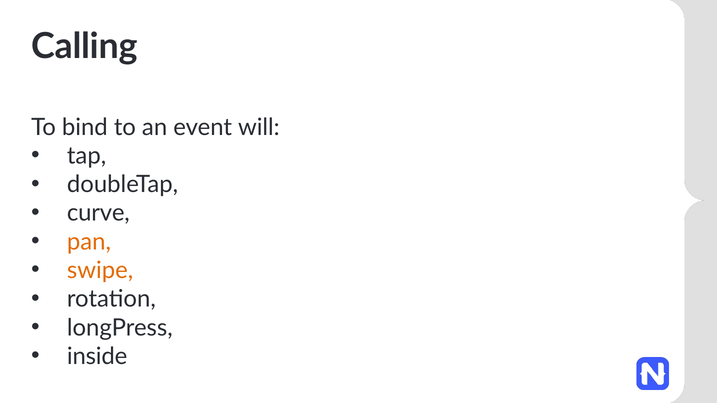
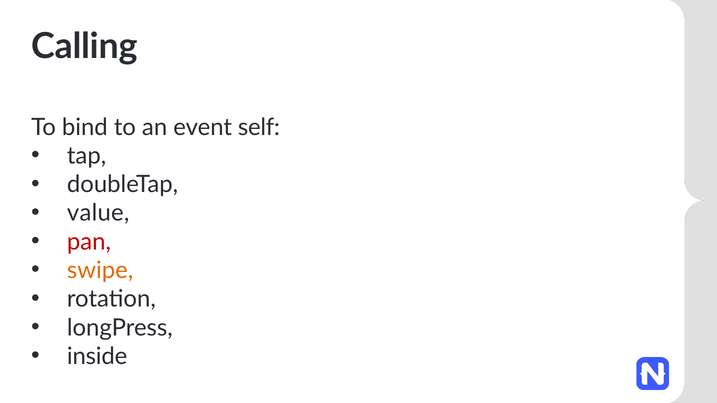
will: will -> self
curve: curve -> value
pan colour: orange -> red
